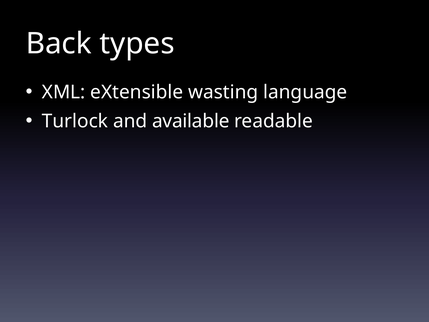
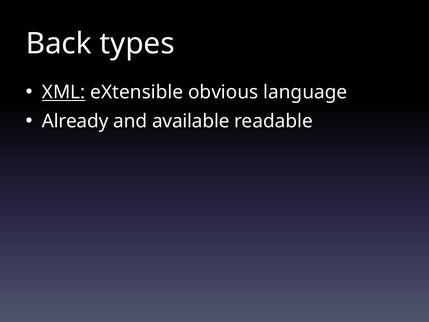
XML underline: none -> present
wasting: wasting -> obvious
Turlock: Turlock -> Already
